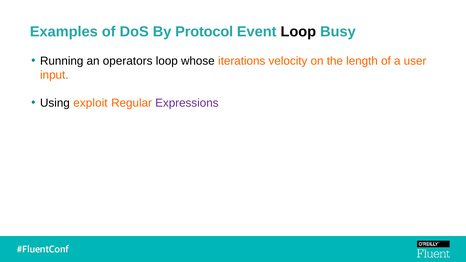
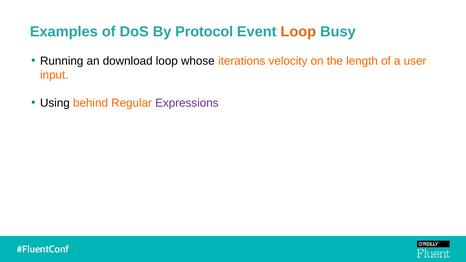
Loop at (298, 32) colour: black -> orange
operators: operators -> download
exploit: exploit -> behind
